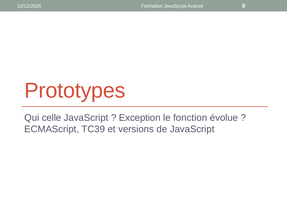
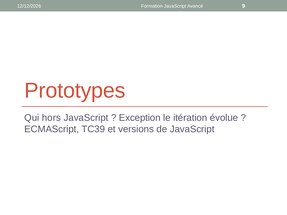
celle: celle -> hors
fonction: fonction -> itération
